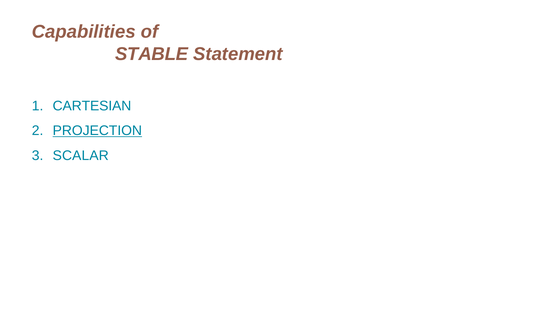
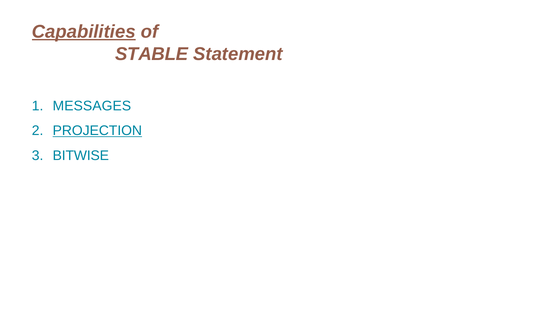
Capabilities underline: none -> present
CARTESIAN: CARTESIAN -> MESSAGES
SCALAR: SCALAR -> BITWISE
